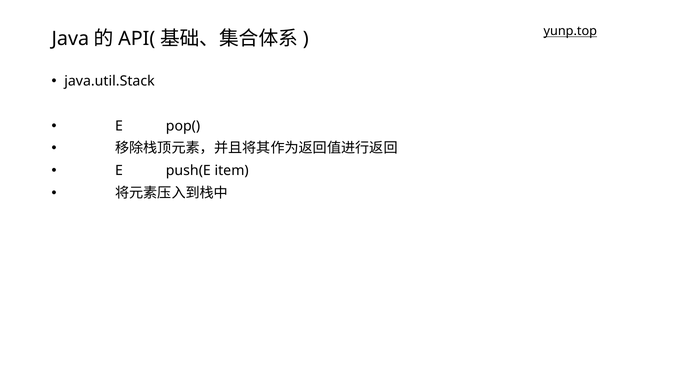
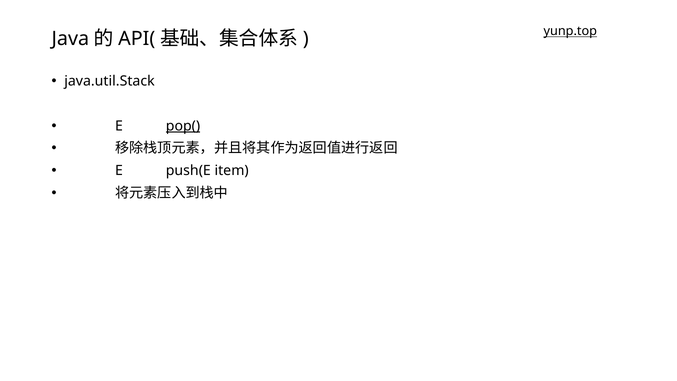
pop( underline: none -> present
